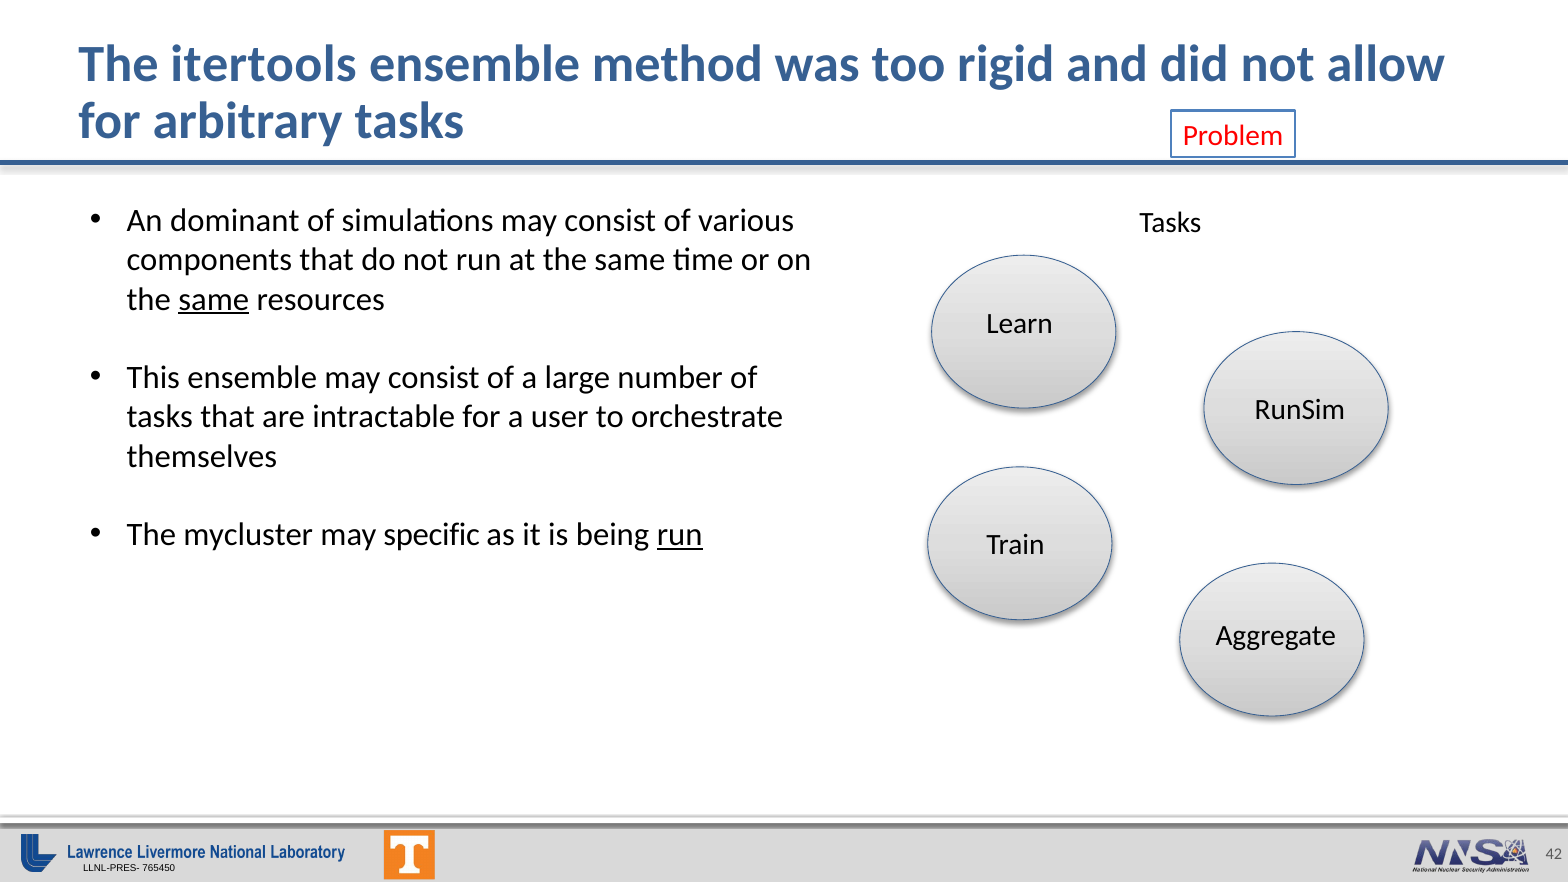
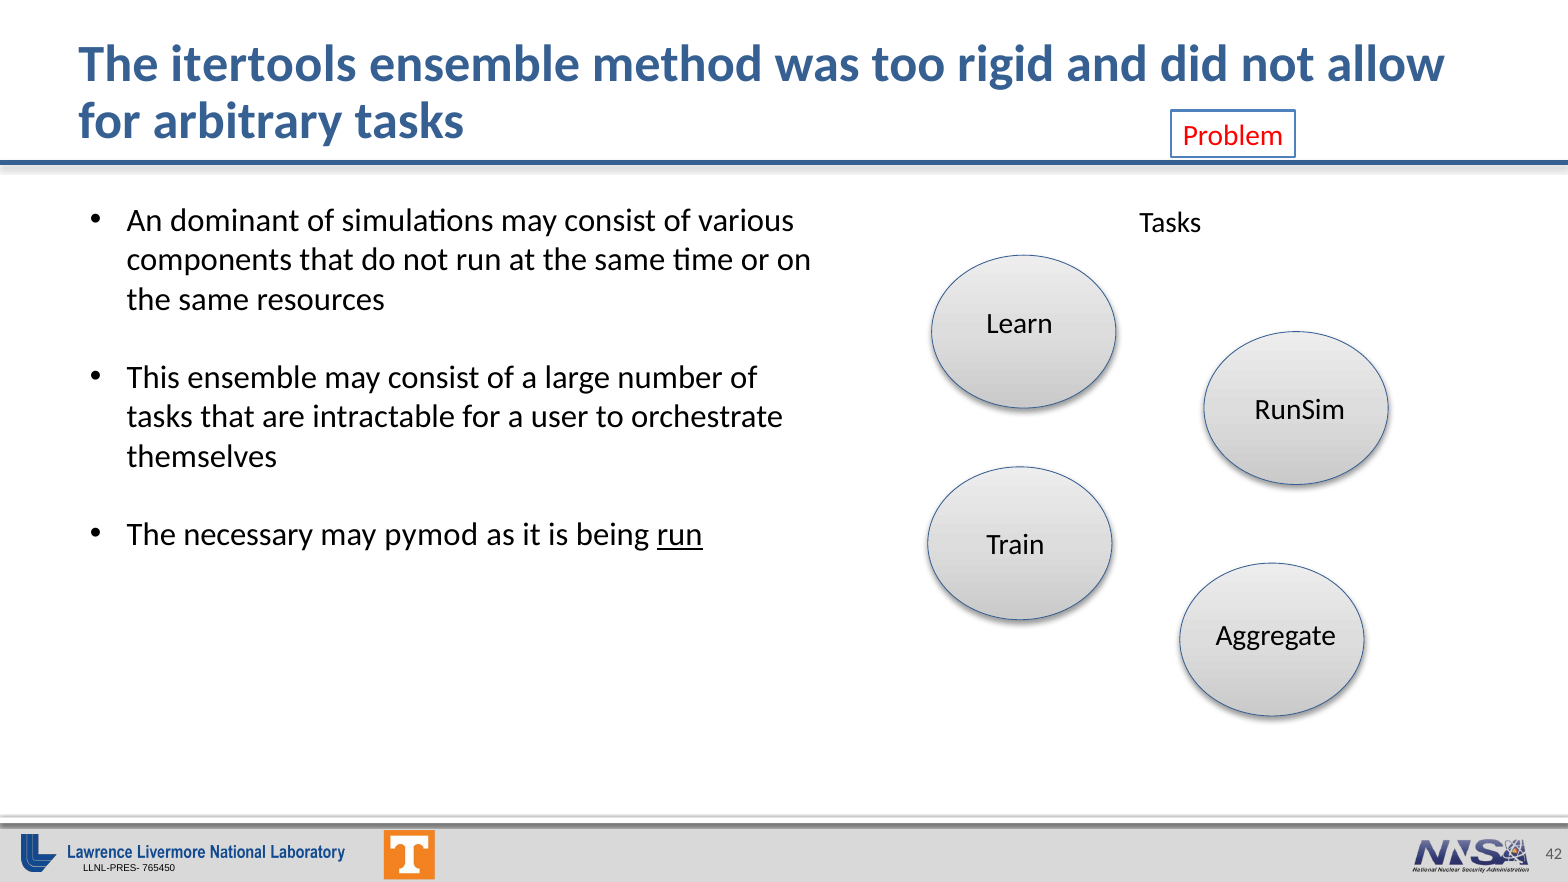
same at (214, 299) underline: present -> none
mycluster: mycluster -> necessary
specific: specific -> pymod
